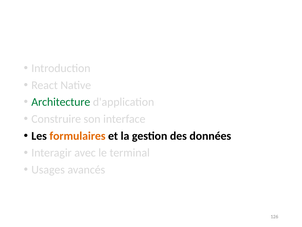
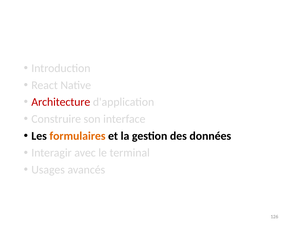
Architecture colour: green -> red
